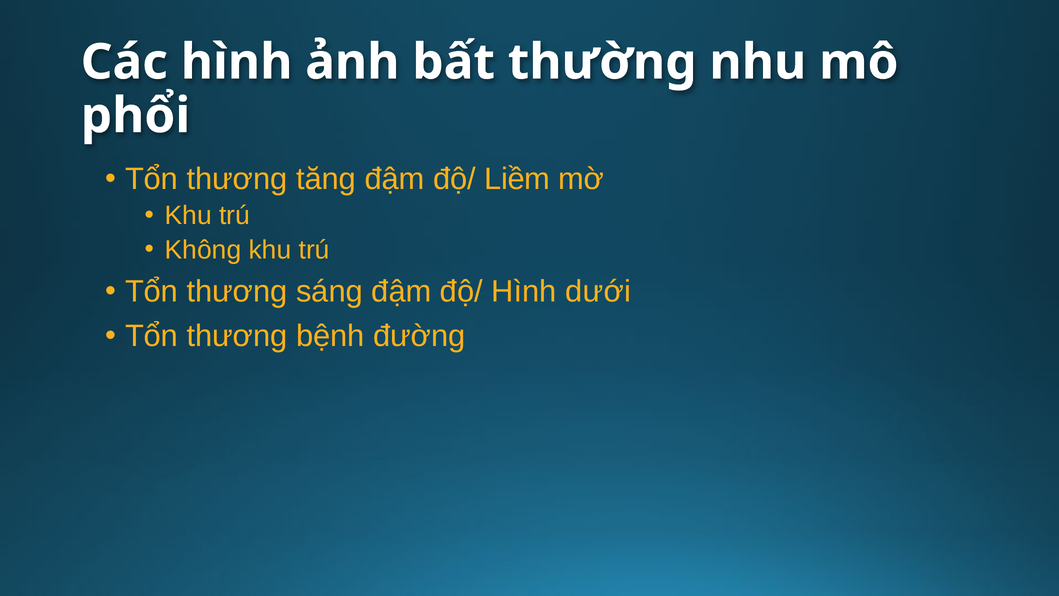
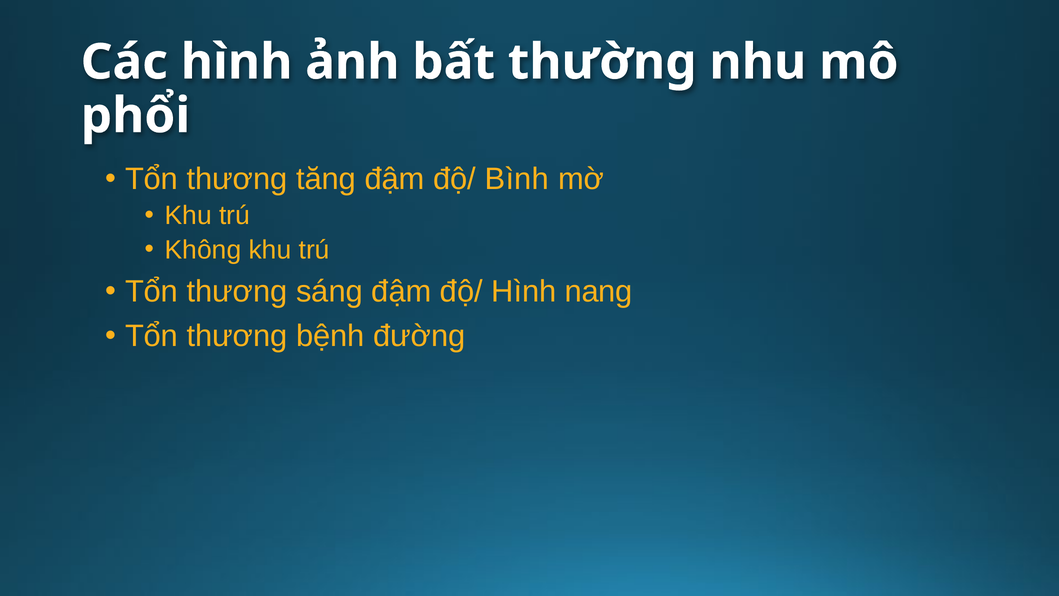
Liềm: Liềm -> Bình
dưới: dưới -> nang
